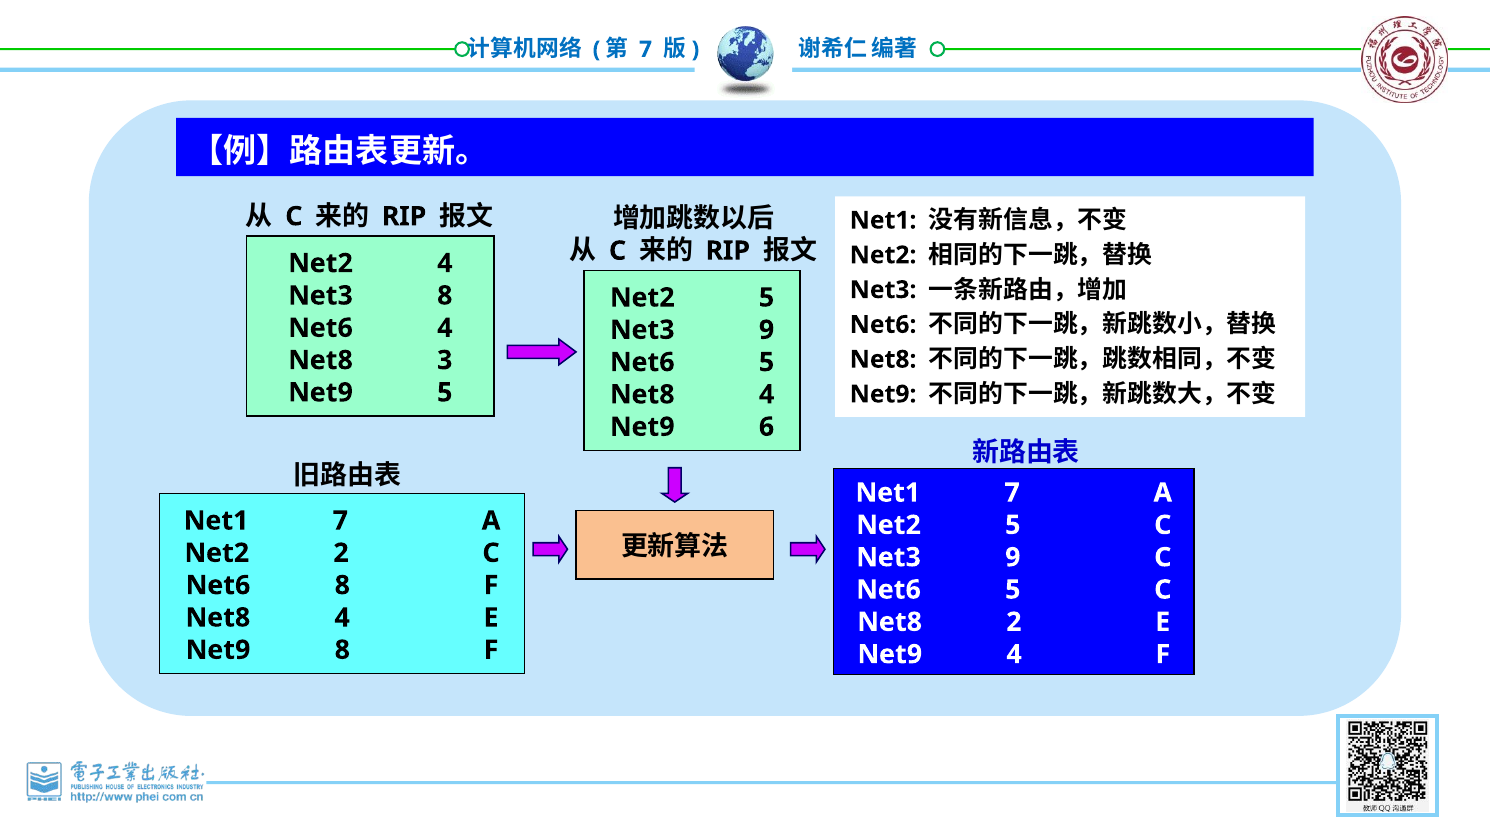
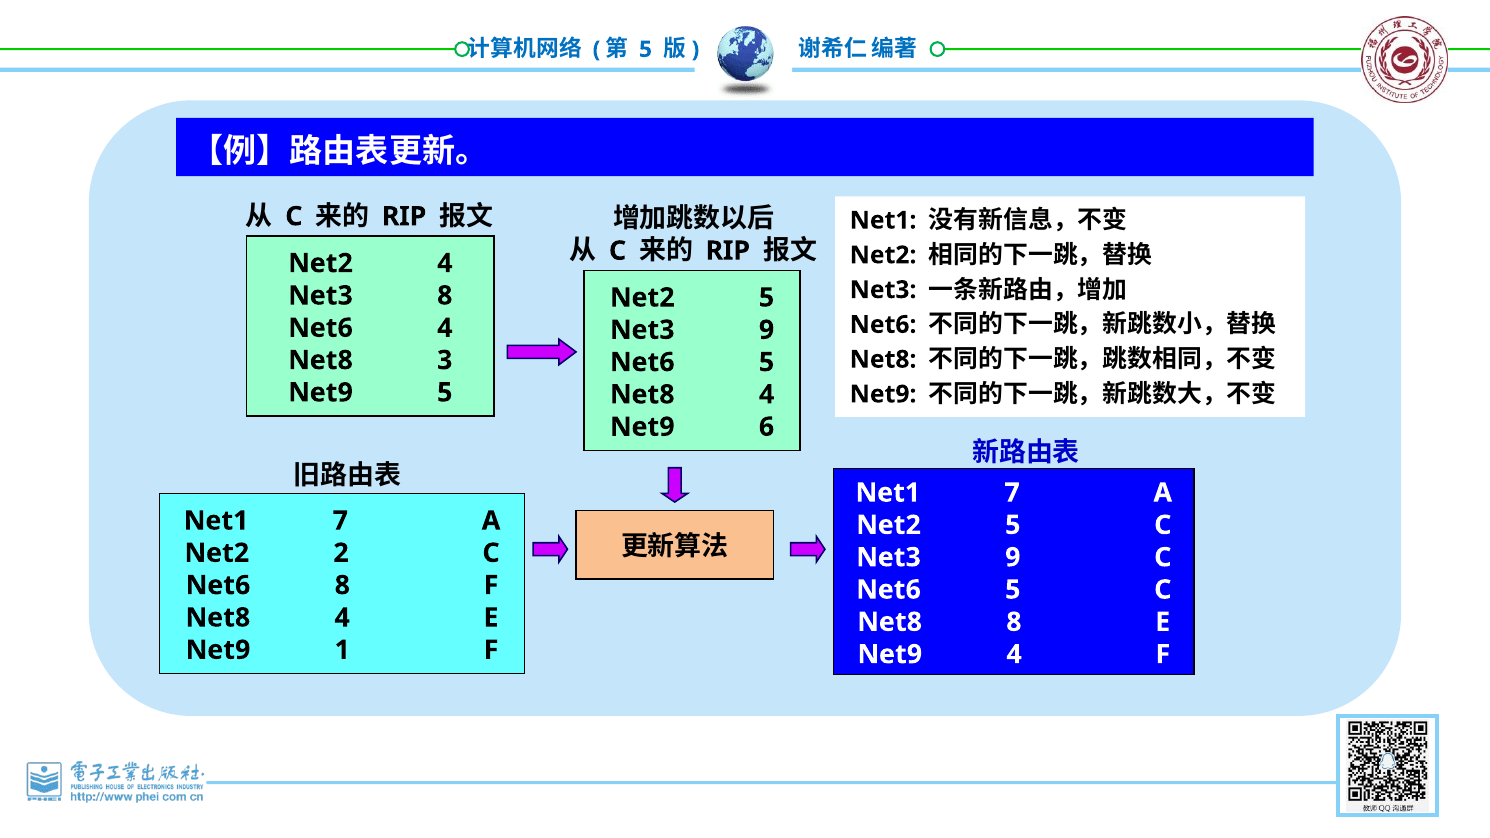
7 at (646, 49): 7 -> 5
Net8 2: 2 -> 8
Net9 8: 8 -> 1
